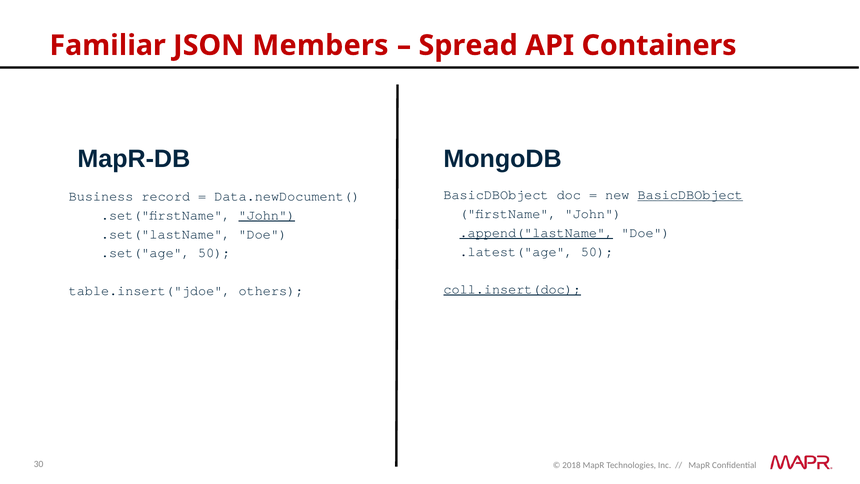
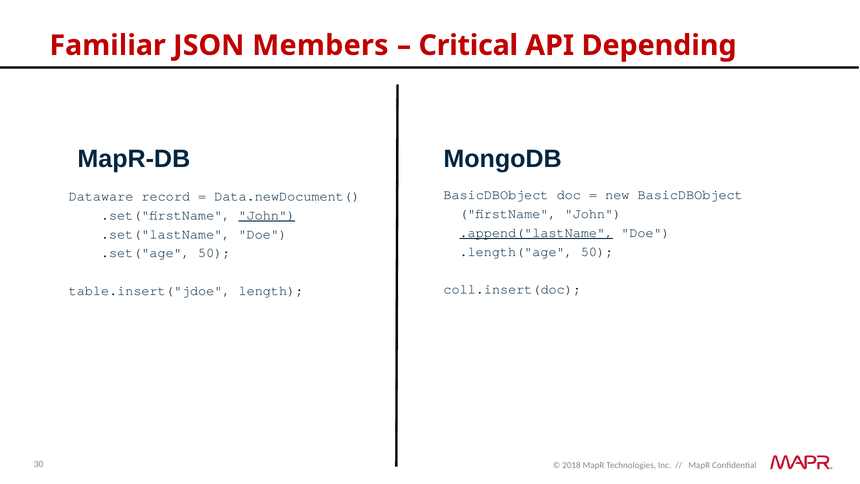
Spread: Spread -> Critical
Containers: Containers -> Depending
BasicDBObject at (690, 195) underline: present -> none
Business: Business -> Dataware
.latest("age: .latest("age -> .length("age
coll.insert(doc underline: present -> none
others: others -> length
